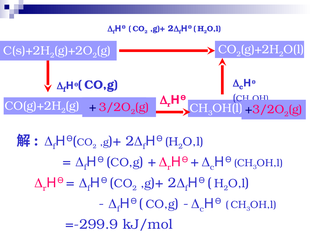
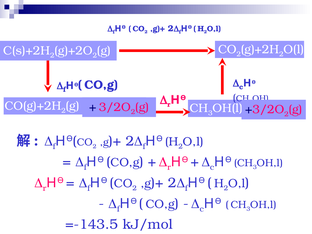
=-299.9: =-299.9 -> =-143.5
